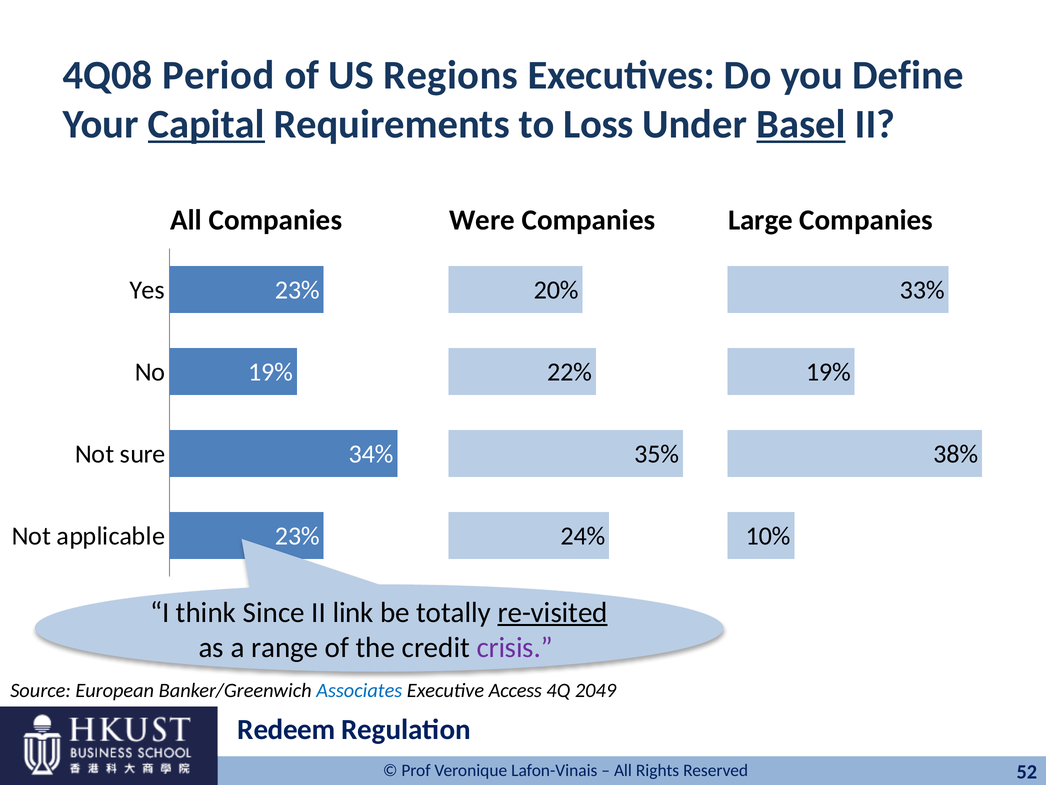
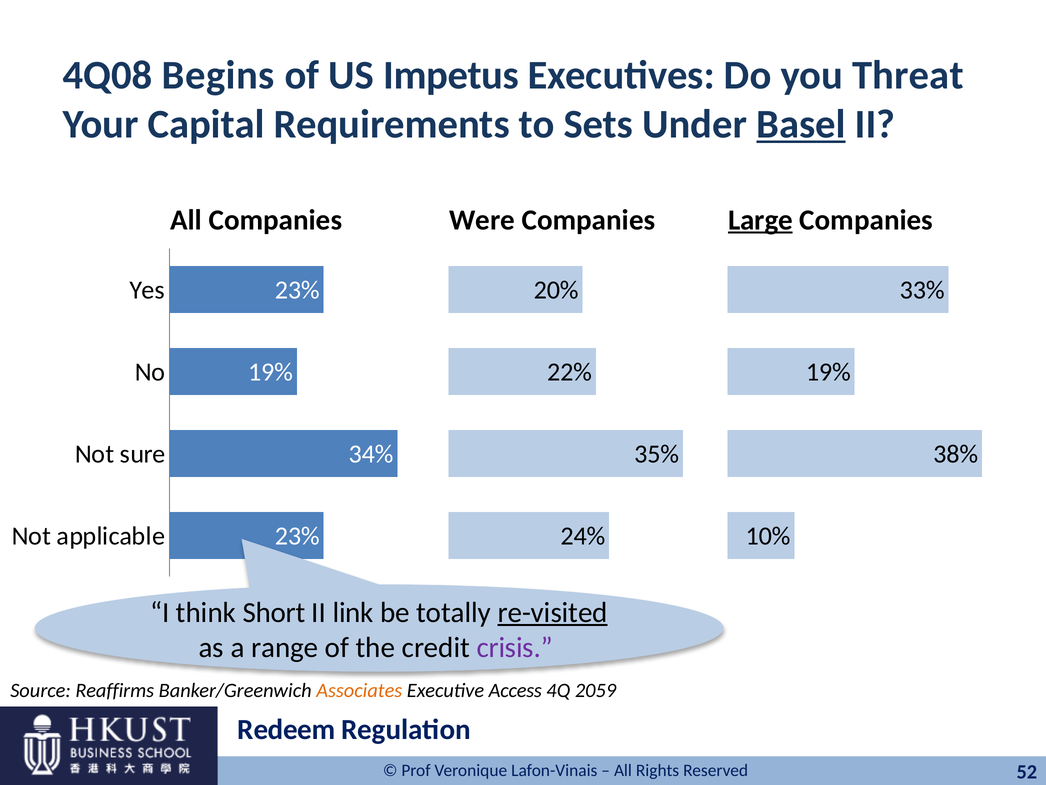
Period: Period -> Begins
Regions: Regions -> Impetus
Define: Define -> Threat
Capital underline: present -> none
Loss: Loss -> Sets
Large underline: none -> present
Since: Since -> Short
European: European -> Reaffirms
Associates colour: blue -> orange
2049: 2049 -> 2059
